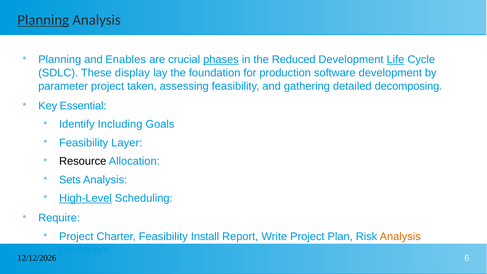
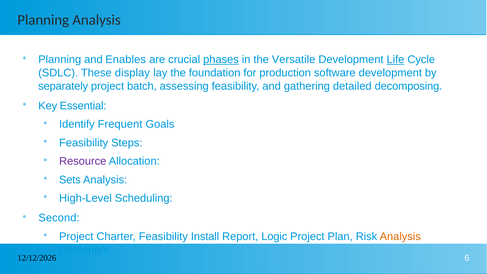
Planning at (43, 20) underline: present -> none
Reduced: Reduced -> Versatile
parameter: parameter -> separately
taken: taken -> batch
Including: Including -> Frequent
Layer: Layer -> Steps
Resource colour: black -> purple
High-Level underline: present -> none
Require: Require -> Second
Write: Write -> Logic
